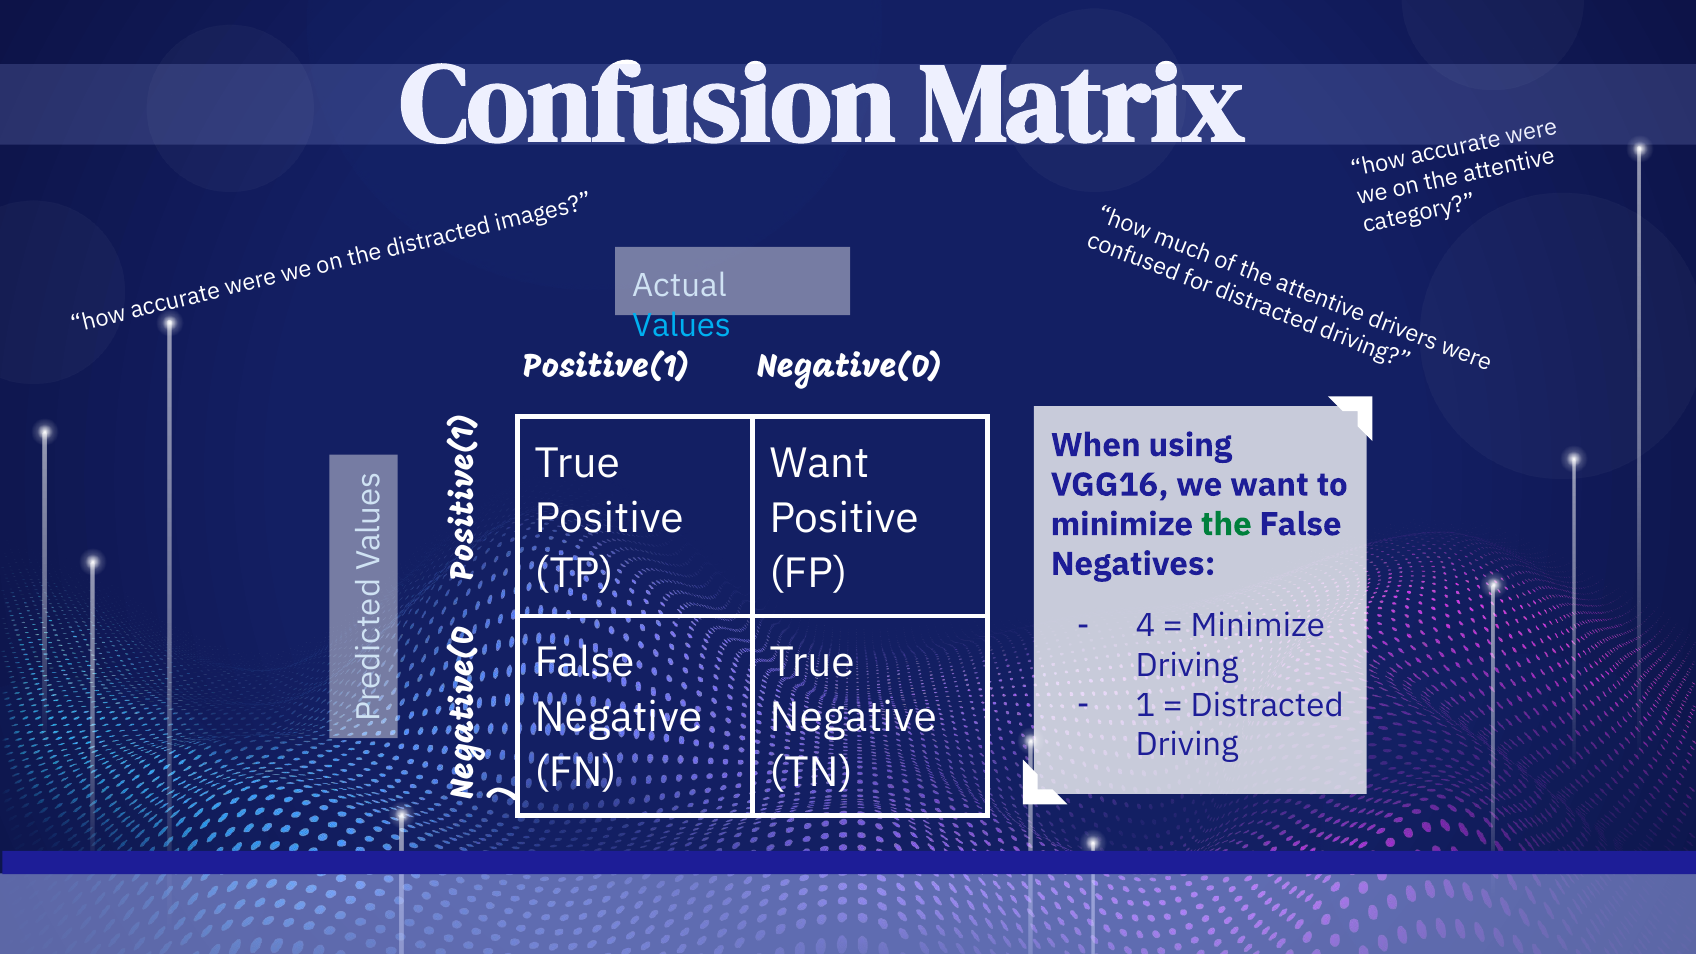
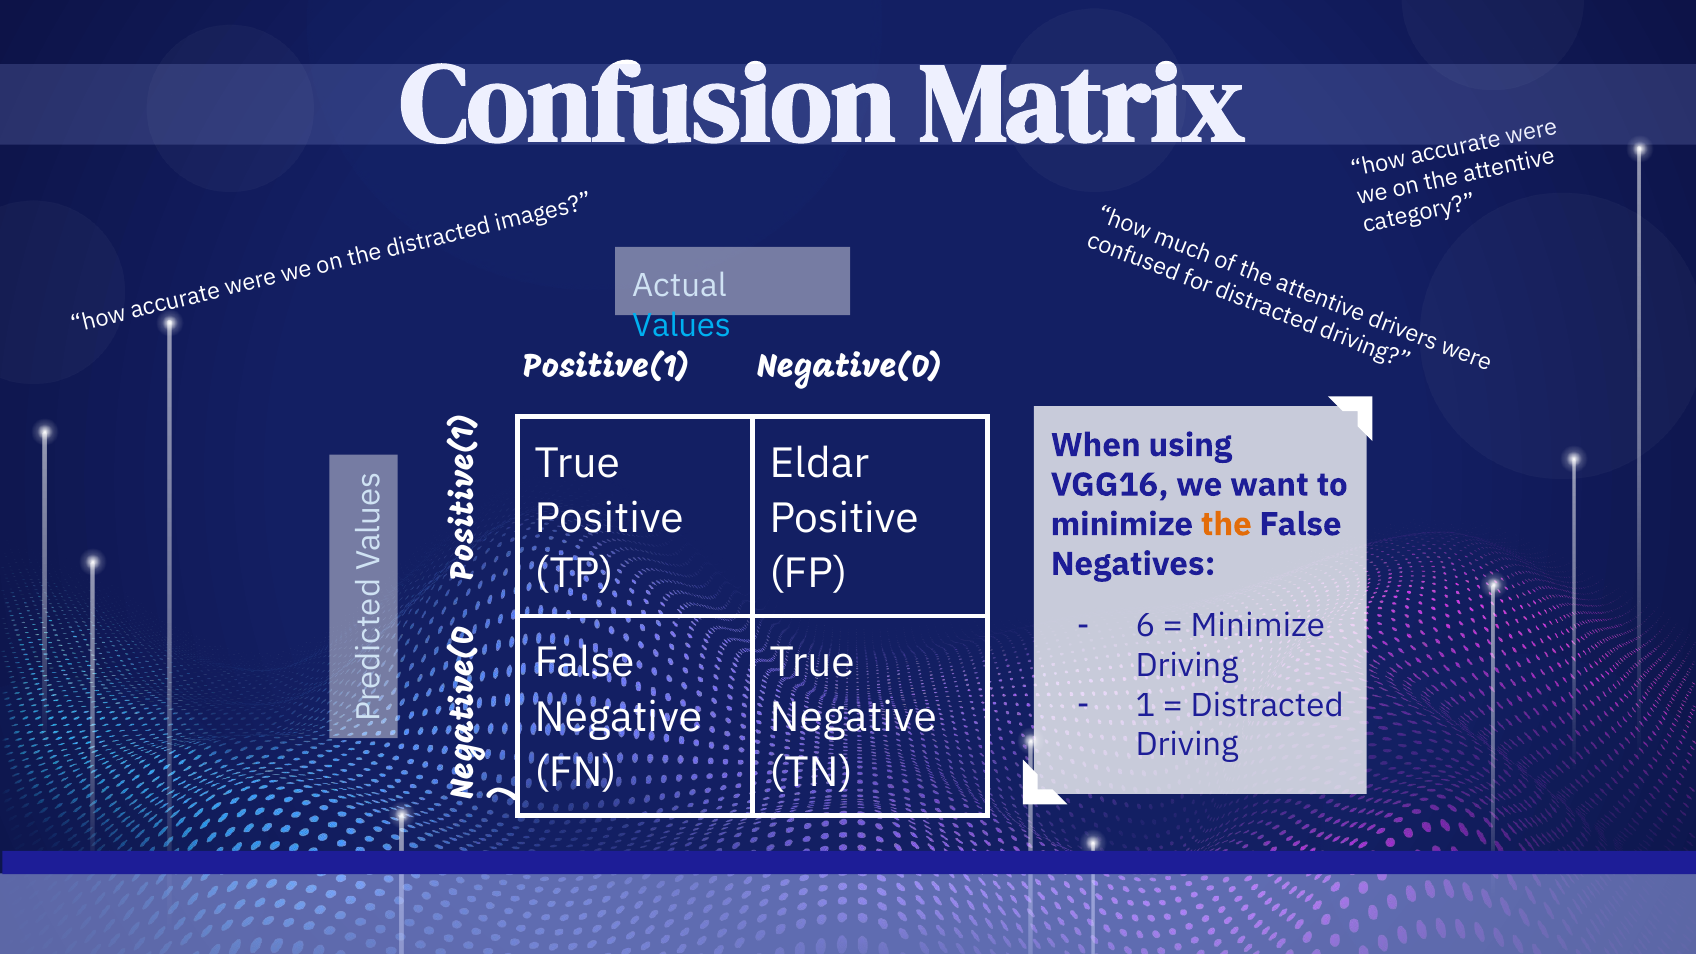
Want at (819, 463): Want -> Eldar
the at (1226, 524) colour: green -> orange
4: 4 -> 6
